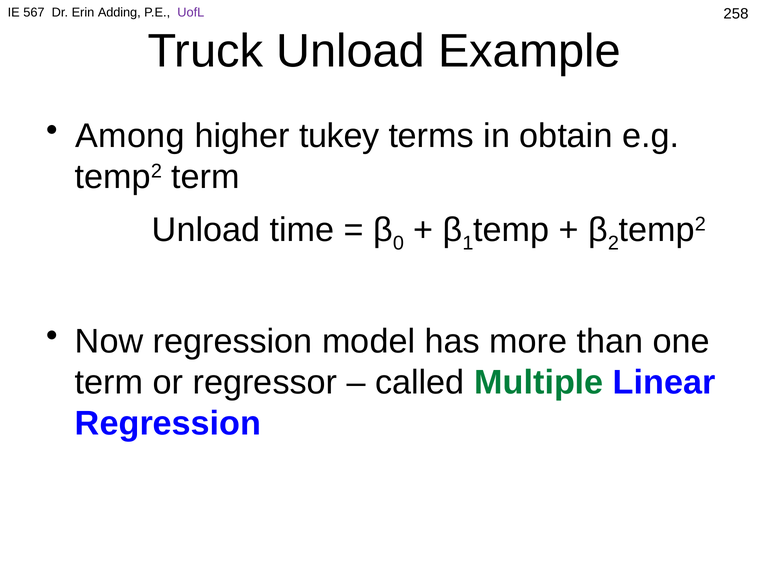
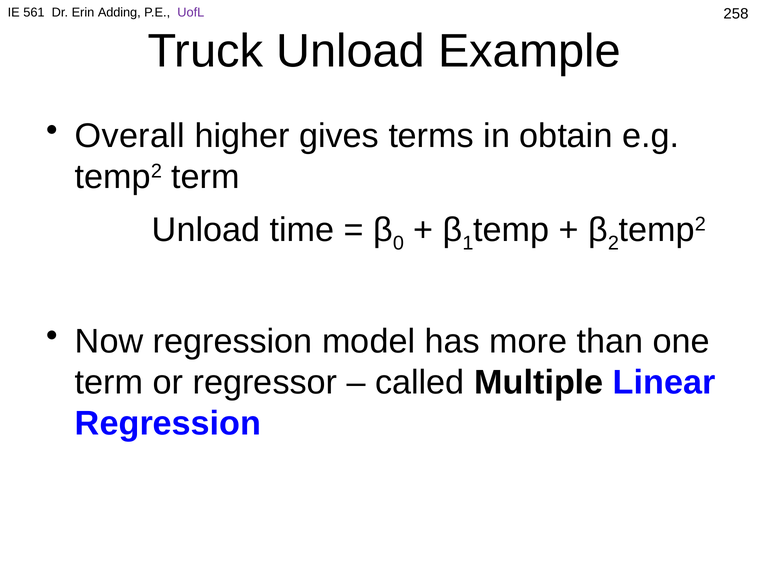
567: 567 -> 561
Among: Among -> Overall
tukey: tukey -> gives
Multiple colour: green -> black
